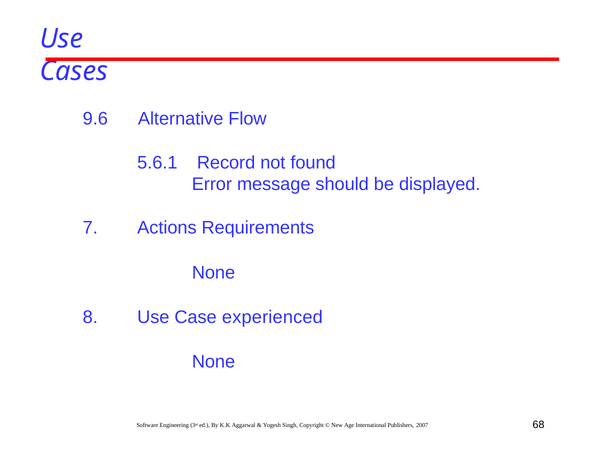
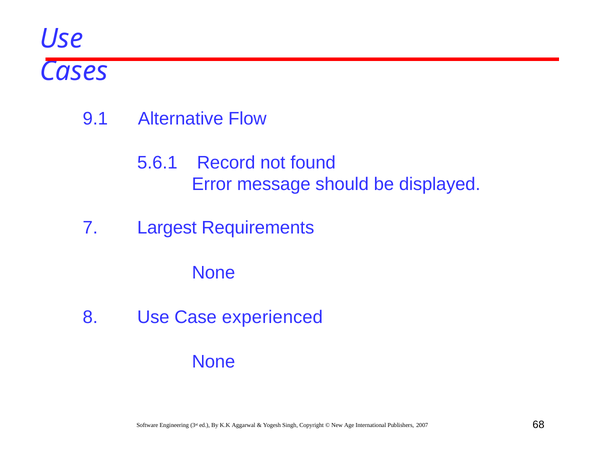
9.6: 9.6 -> 9.1
Actions: Actions -> Largest
